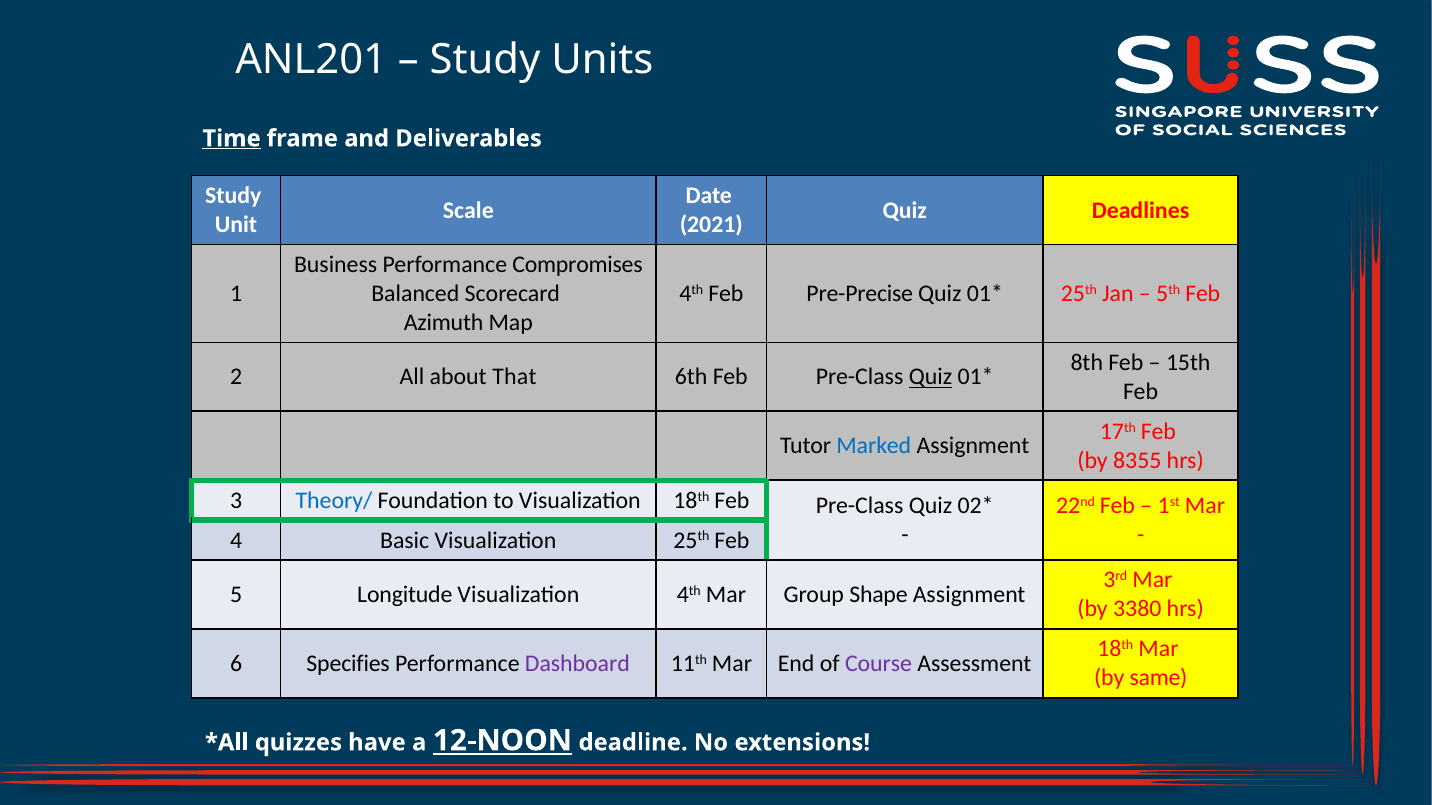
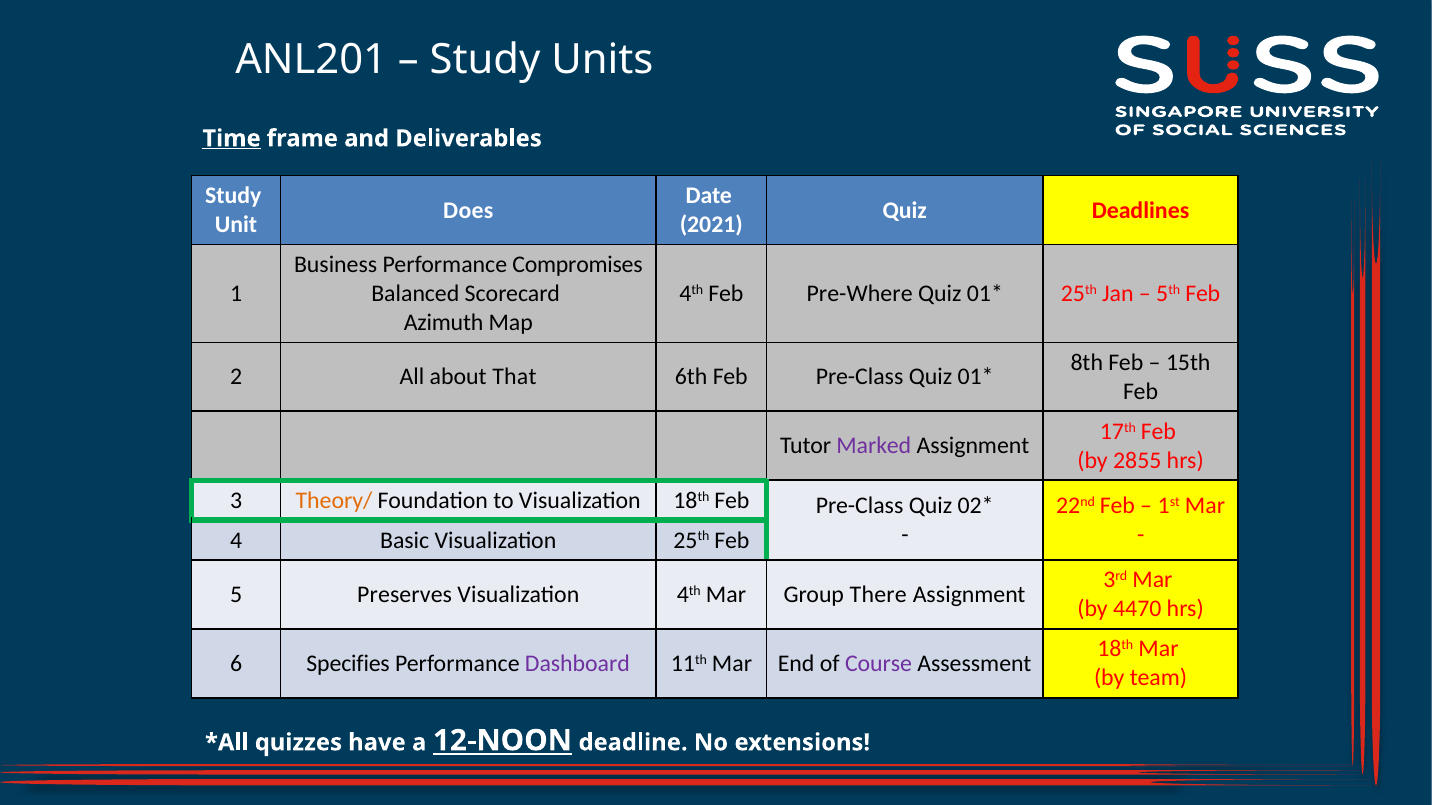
Scale: Scale -> Does
Pre-Precise: Pre-Precise -> Pre-Where
Quiz at (930, 377) underline: present -> none
Marked colour: blue -> purple
8355: 8355 -> 2855
Theory/ colour: blue -> orange
Longitude: Longitude -> Preserves
Shape: Shape -> There
3380: 3380 -> 4470
same: same -> team
